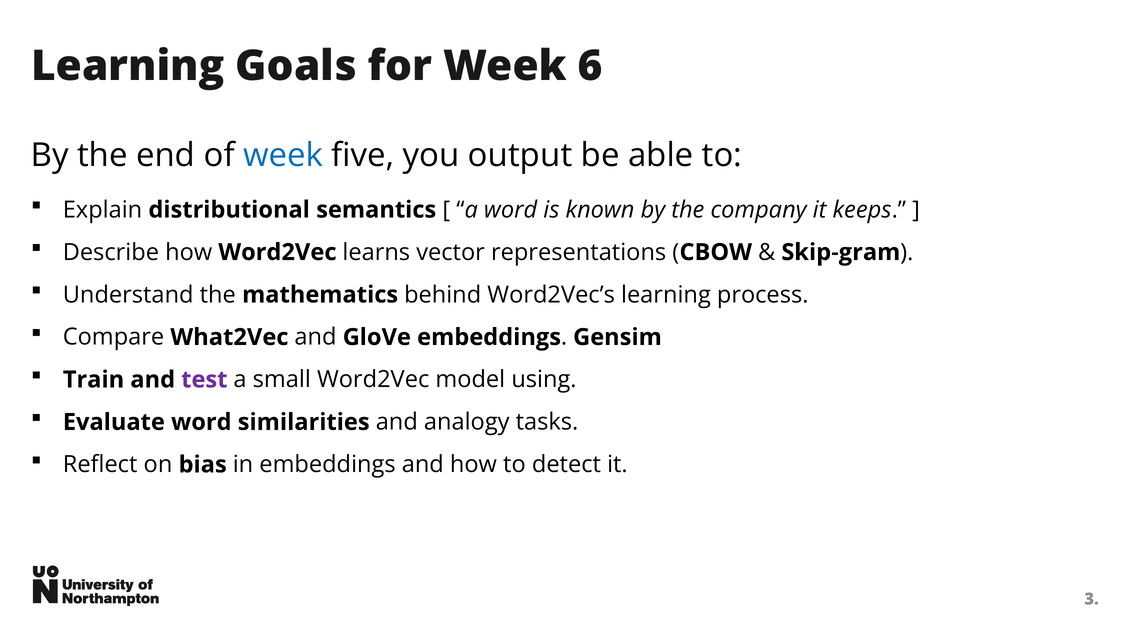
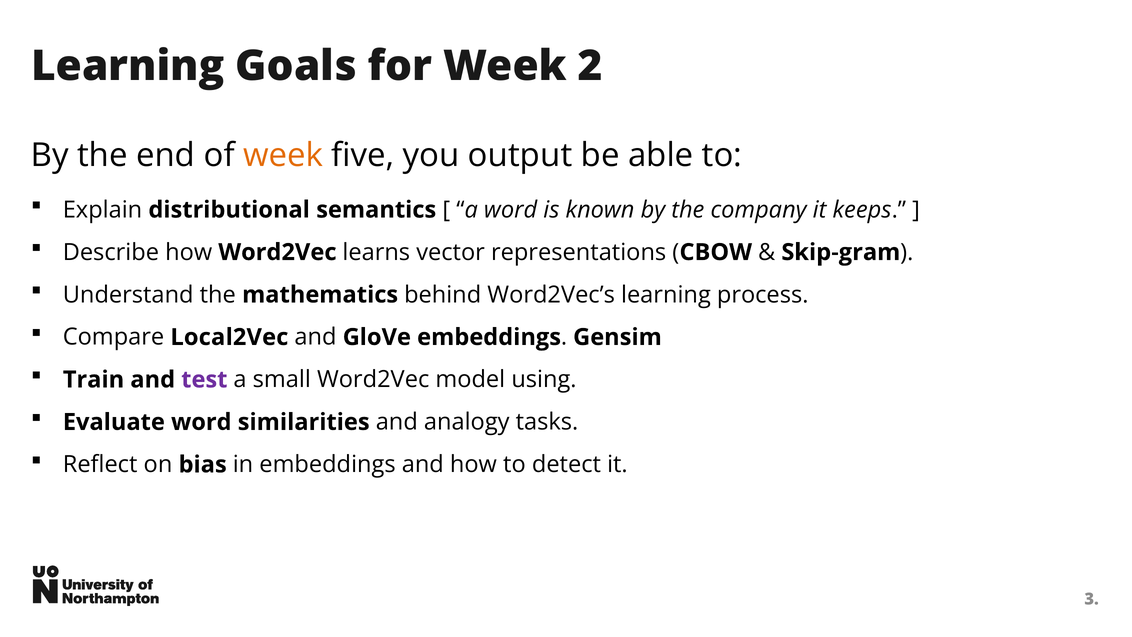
6: 6 -> 2
week at (283, 155) colour: blue -> orange
What2Vec: What2Vec -> Local2Vec
